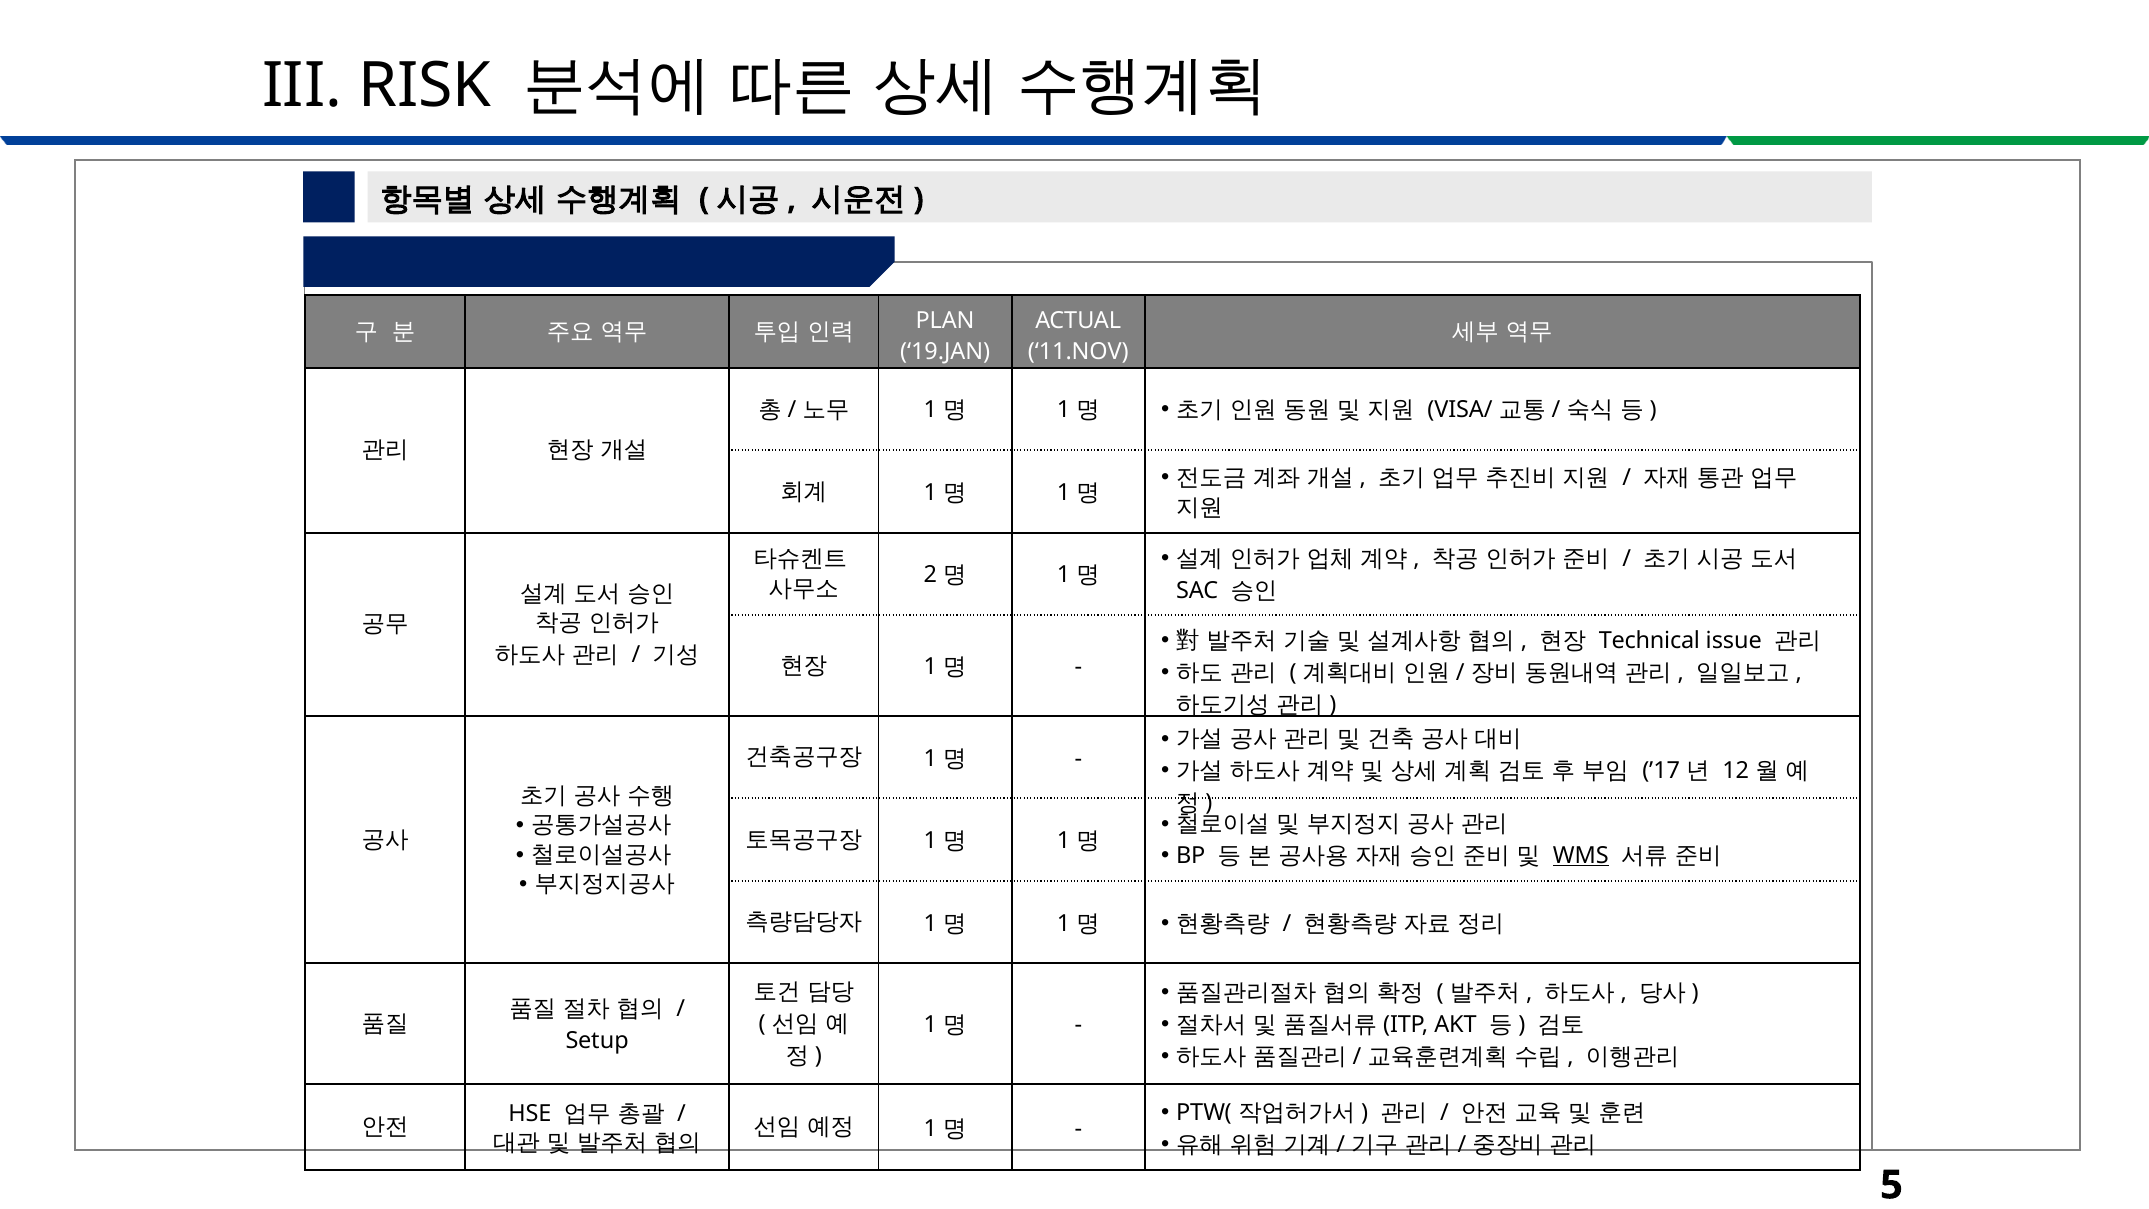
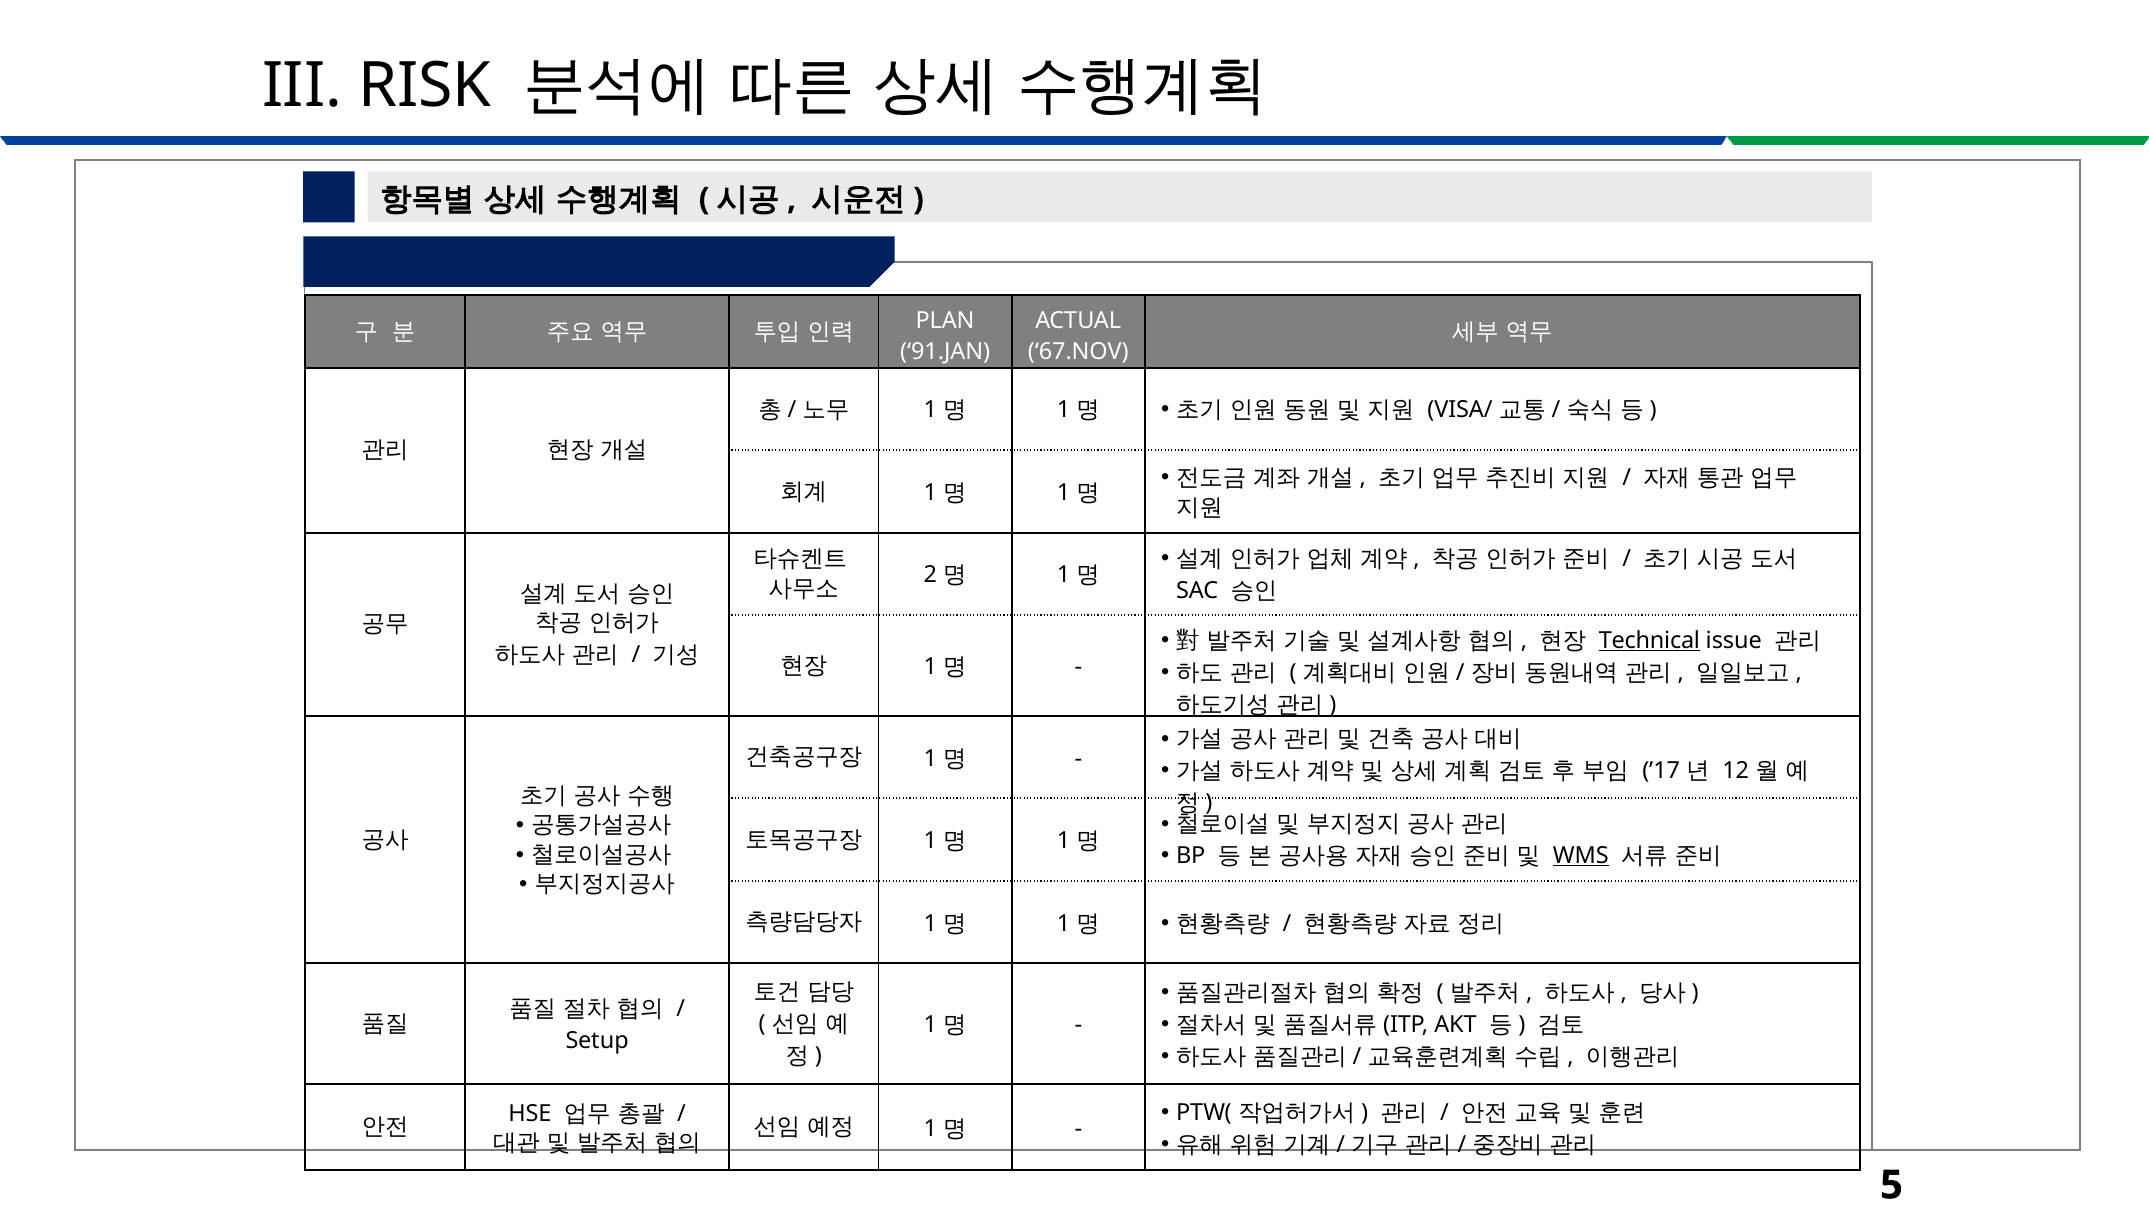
19.JAN: 19.JAN -> 91.JAN
11.NOV: 11.NOV -> 67.NOV
Technical underline: none -> present
